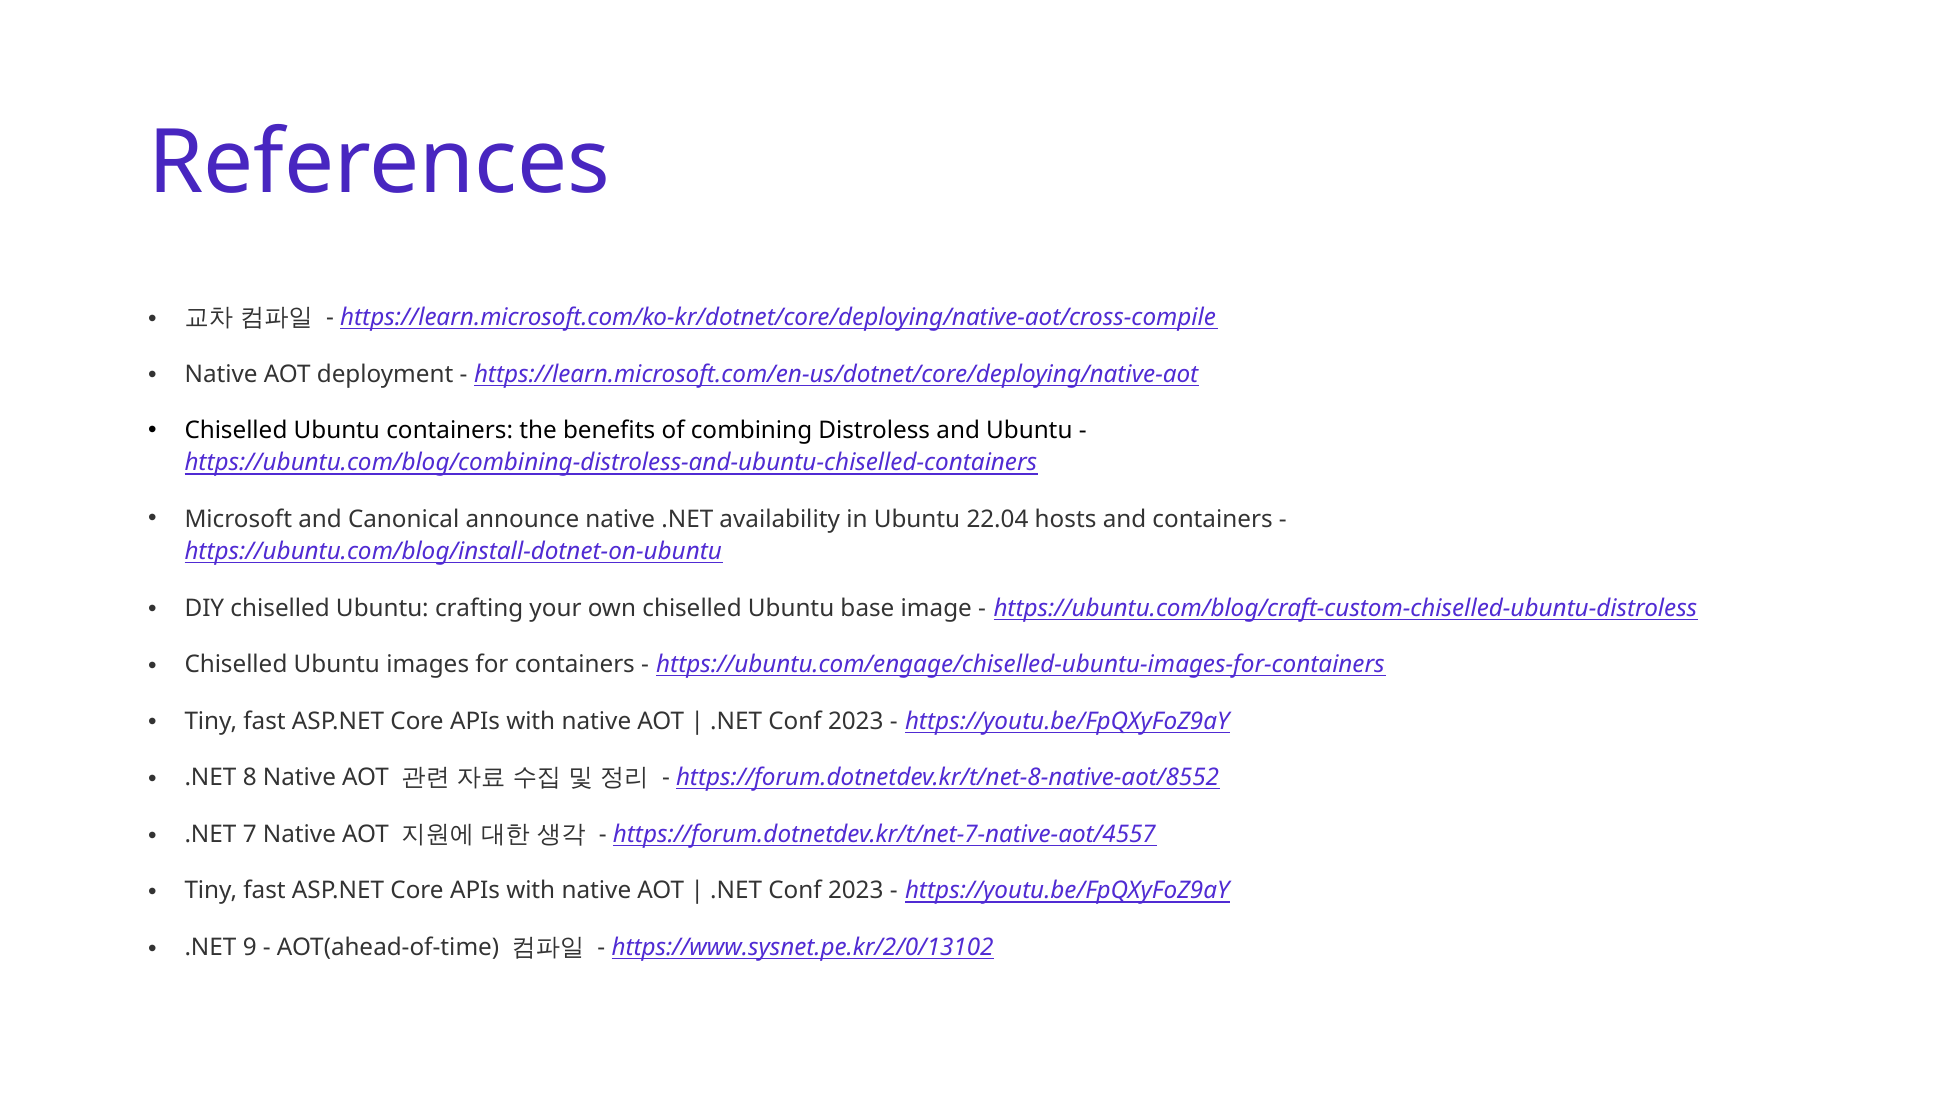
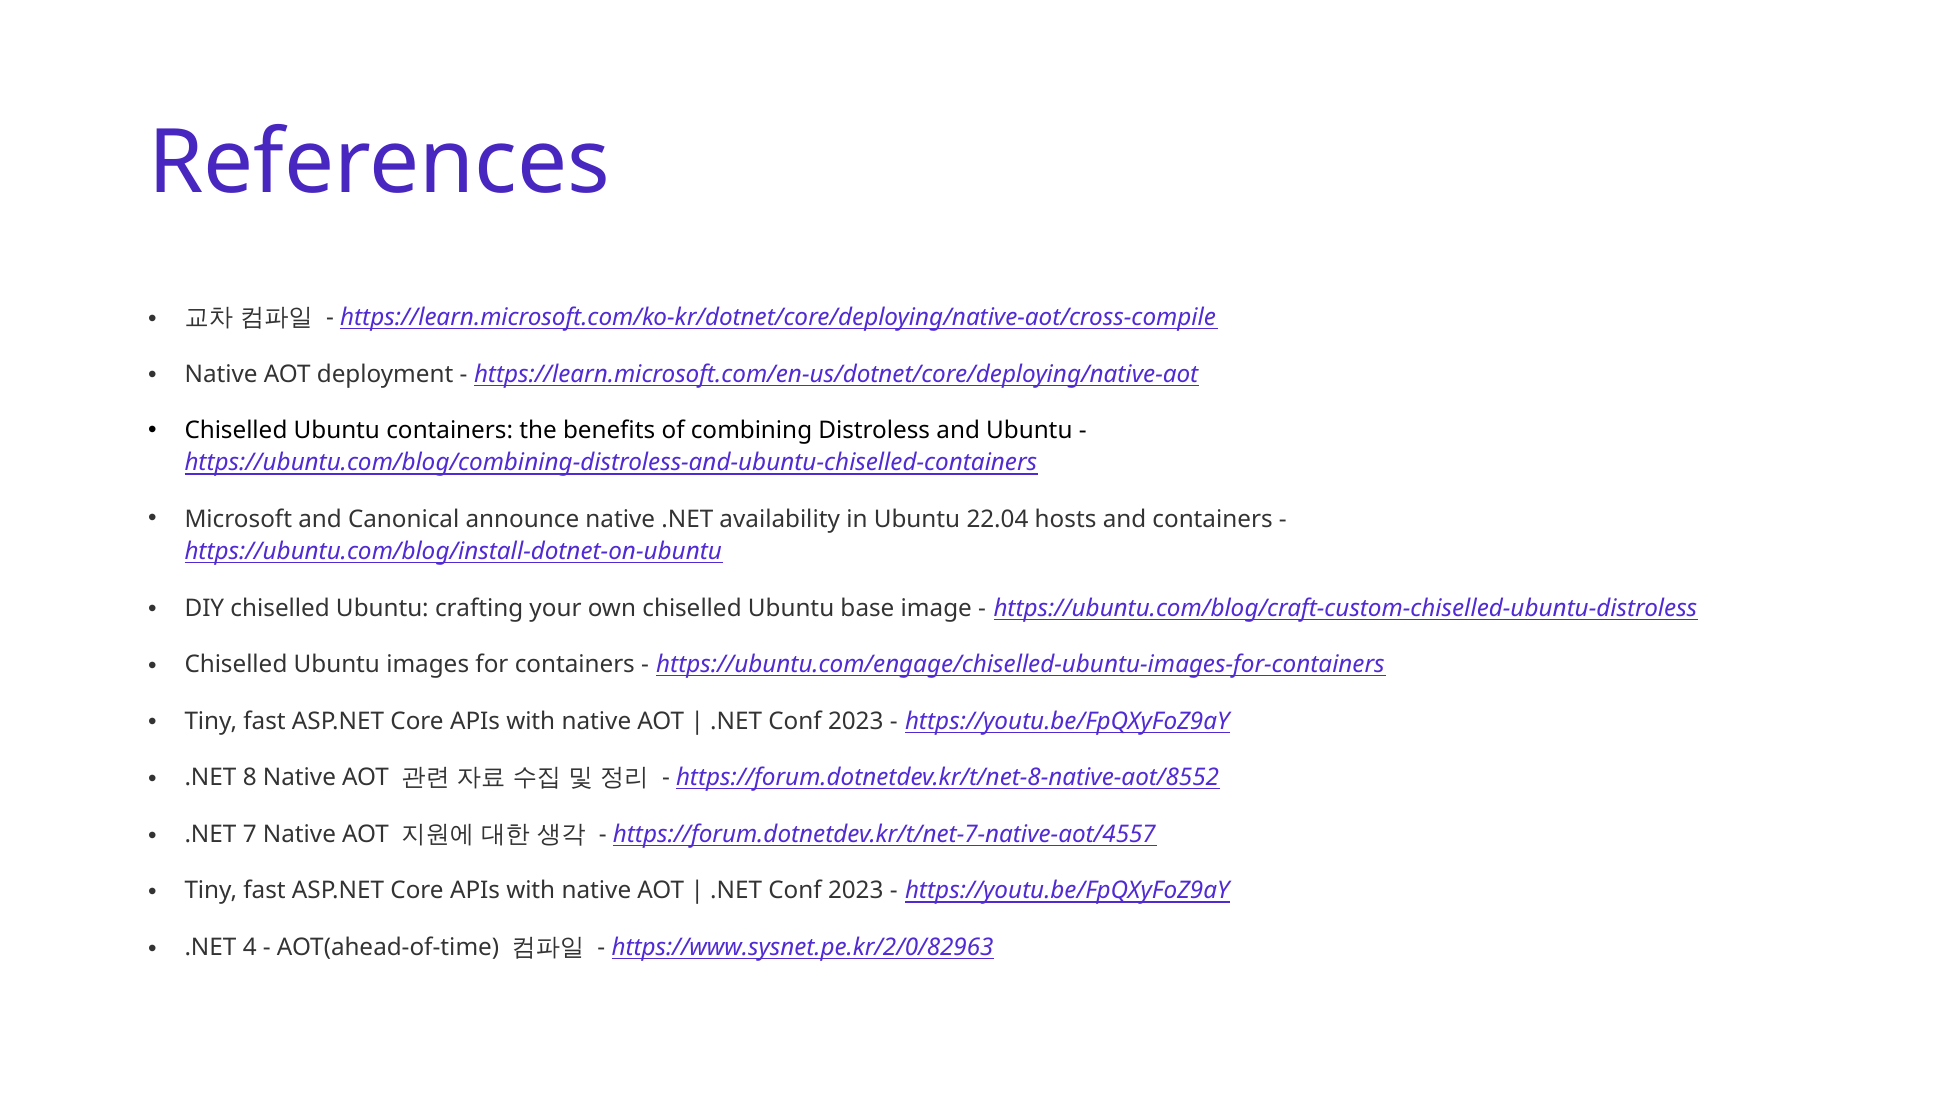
9: 9 -> 4
https://www.sysnet.pe.kr/2/0/13102: https://www.sysnet.pe.kr/2/0/13102 -> https://www.sysnet.pe.kr/2/0/82963
